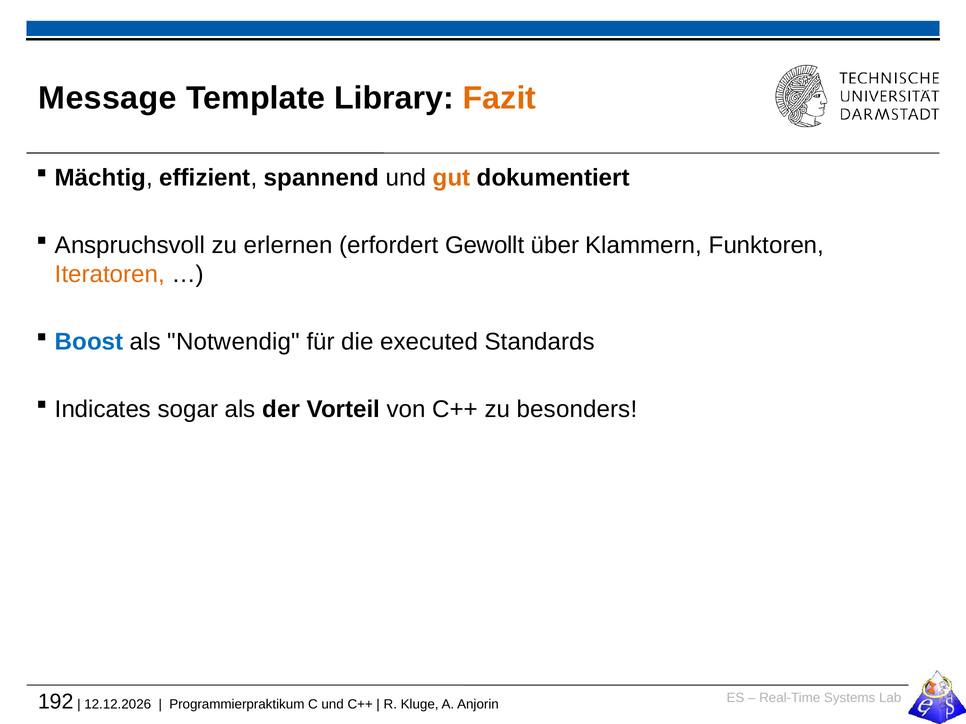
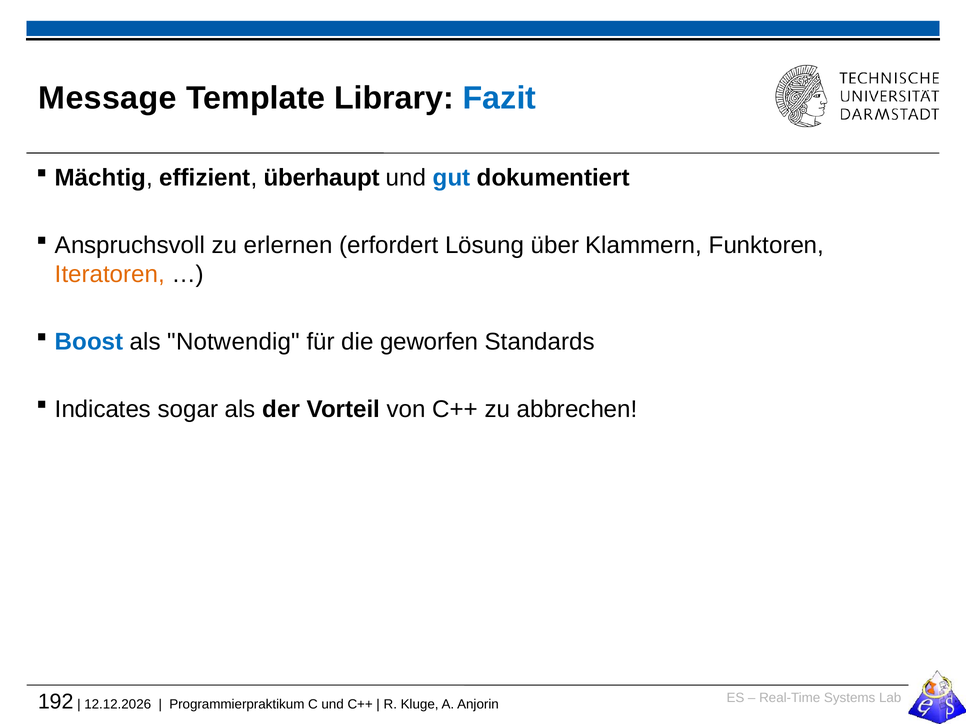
Fazit colour: orange -> blue
spannend: spannend -> überhaupt
gut colour: orange -> blue
Gewollt: Gewollt -> Lösung
executed: executed -> geworfen
besonders: besonders -> abbrechen
